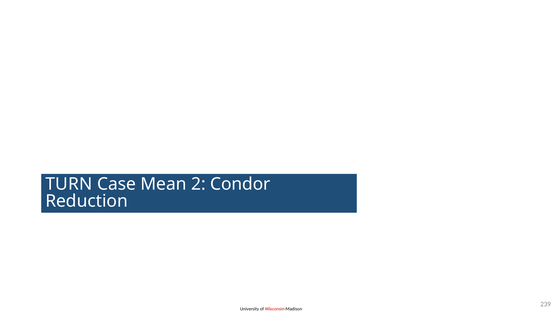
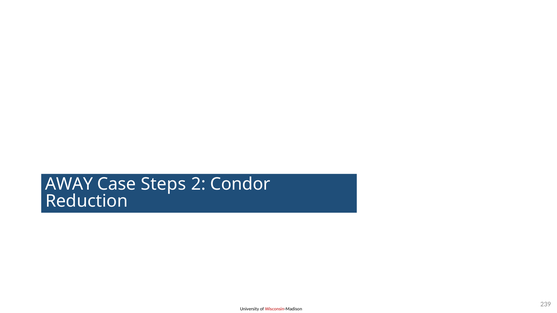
TURN: TURN -> AWAY
Mean: Mean -> Steps
